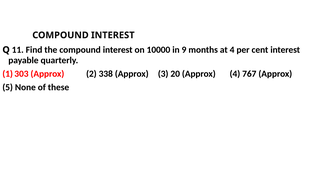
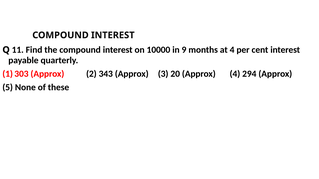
338: 338 -> 343
767: 767 -> 294
